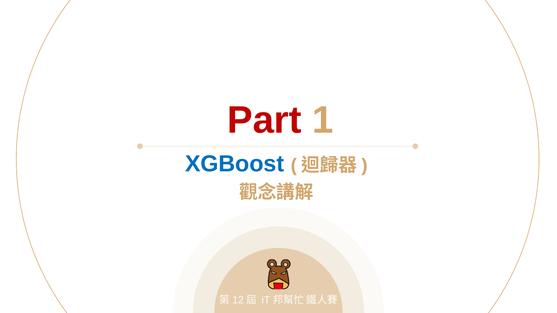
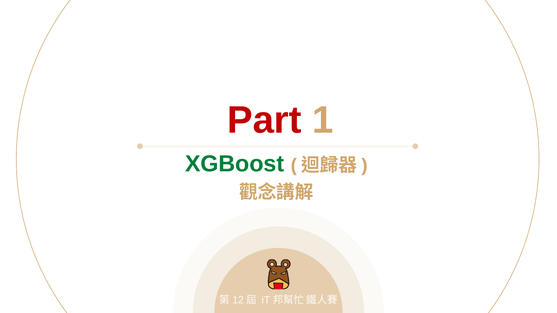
XGBoost colour: blue -> green
